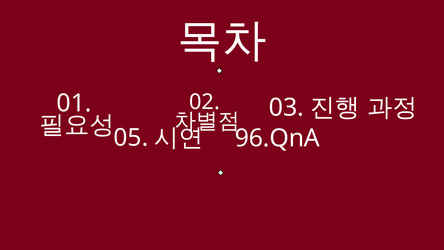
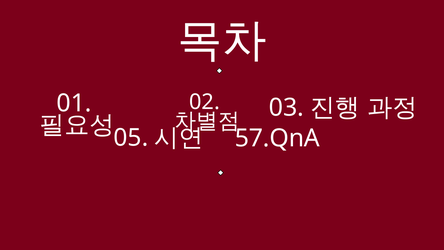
96.QnA: 96.QnA -> 57.QnA
